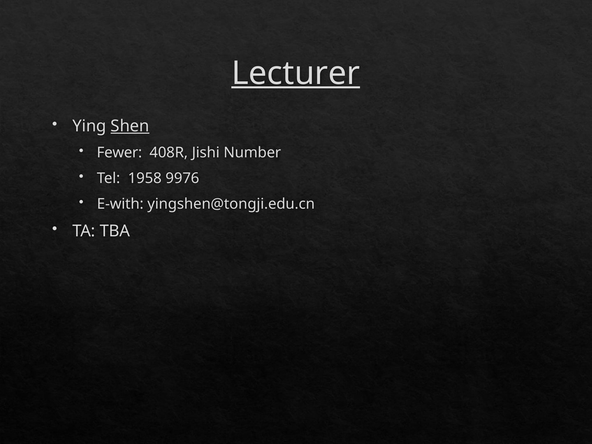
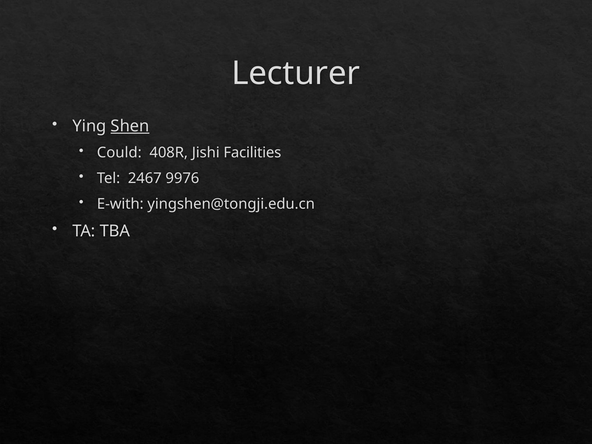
Lecturer underline: present -> none
Fewer: Fewer -> Could
Number: Number -> Facilities
1958: 1958 -> 2467
